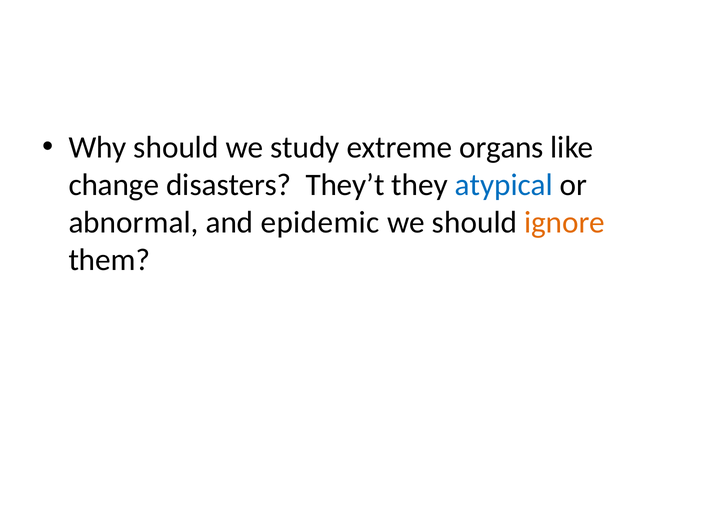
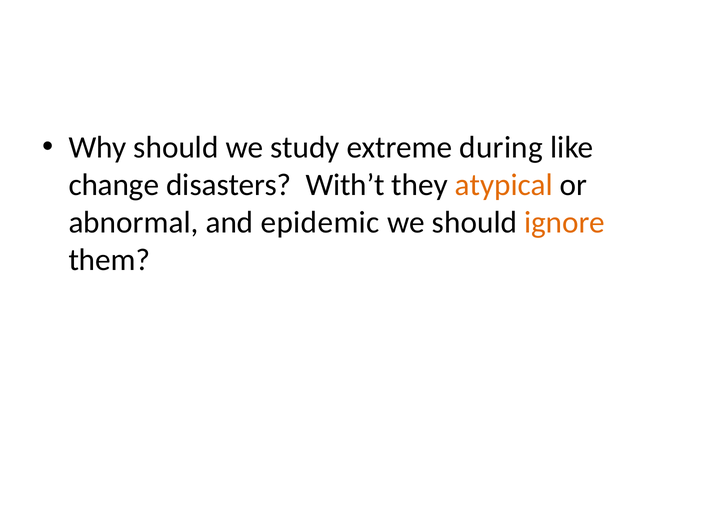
organs: organs -> during
They’t: They’t -> With’t
atypical colour: blue -> orange
